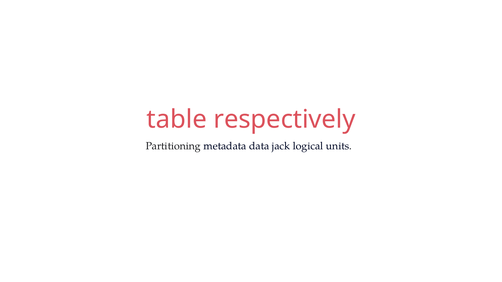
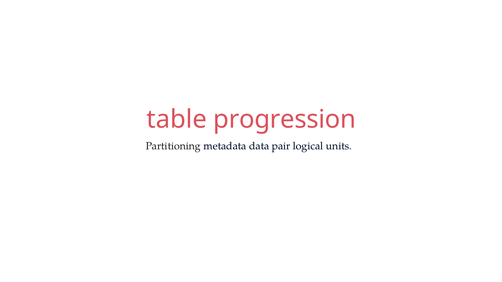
respectively: respectively -> progression
jack: jack -> pair
